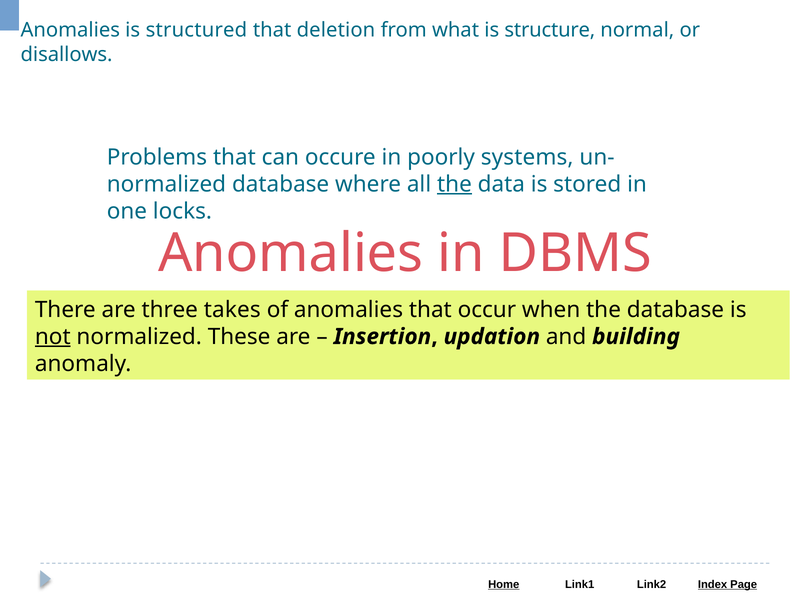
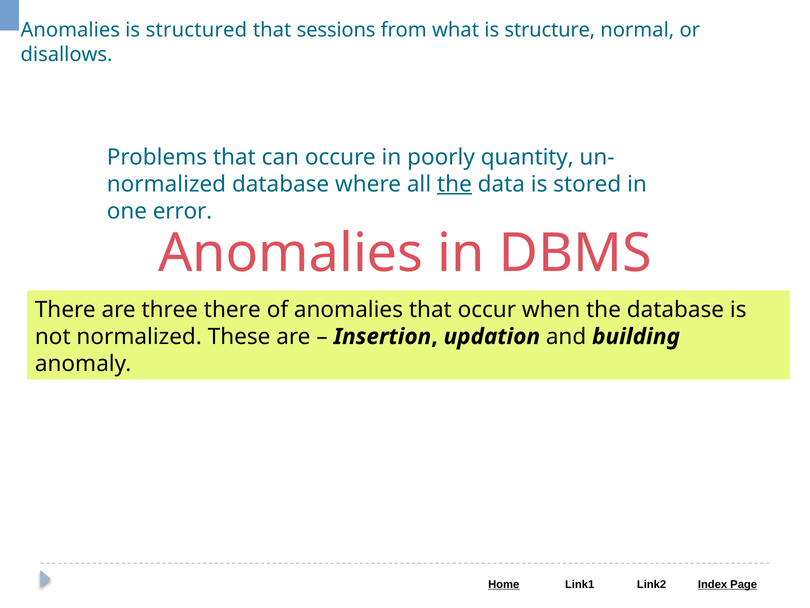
deletion: deletion -> sessions
systems: systems -> quantity
locks: locks -> error
three takes: takes -> there
not underline: present -> none
